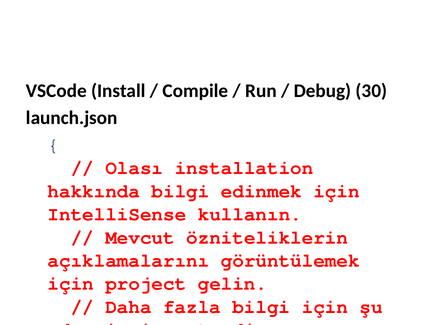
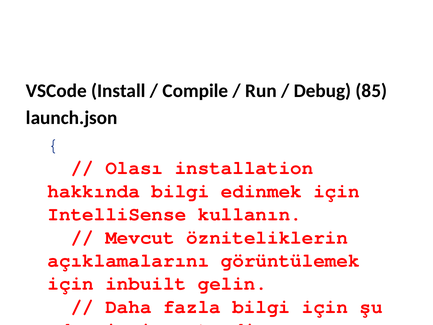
30: 30 -> 85
project: project -> inbuilt
